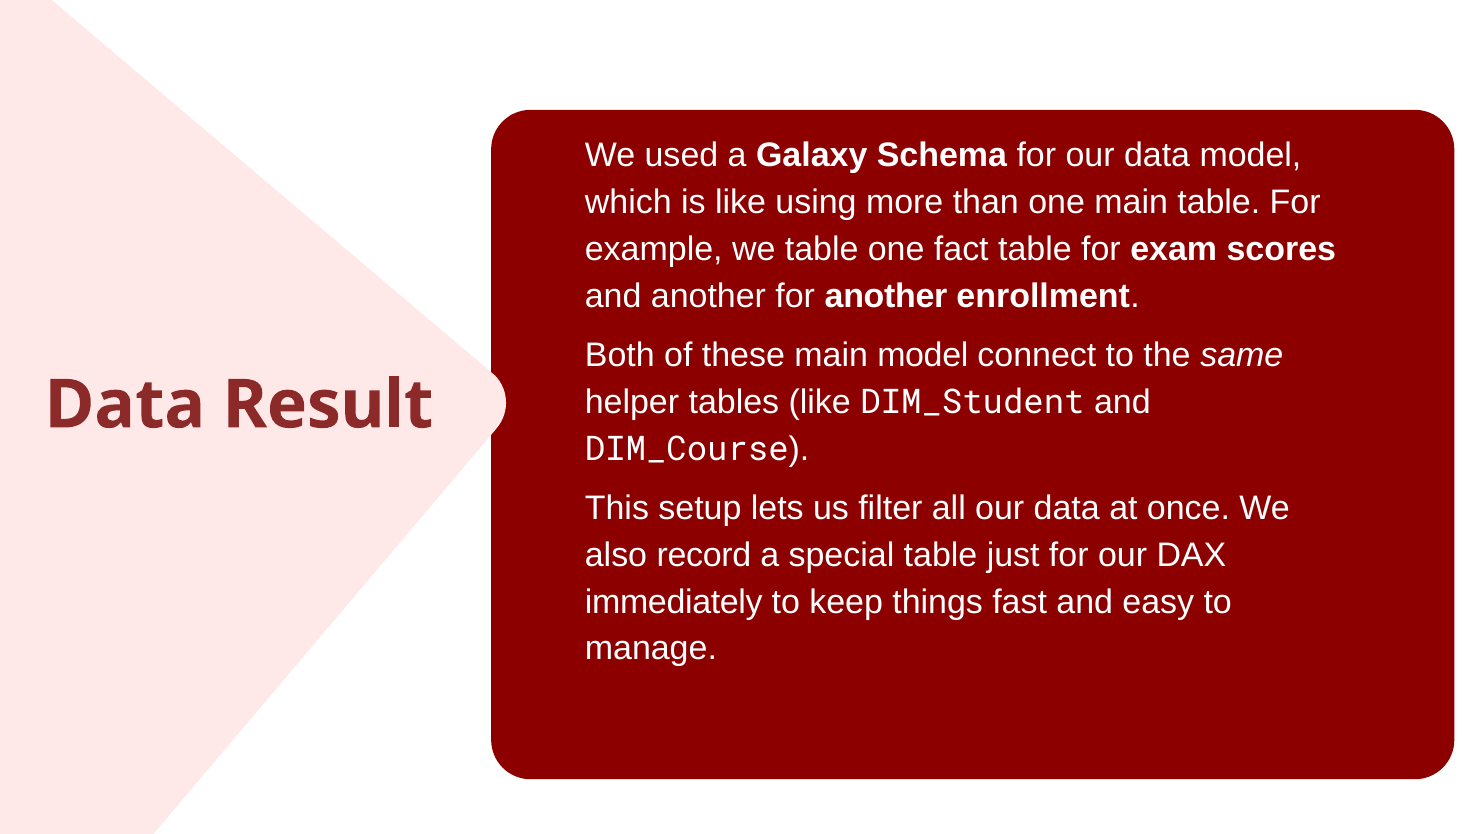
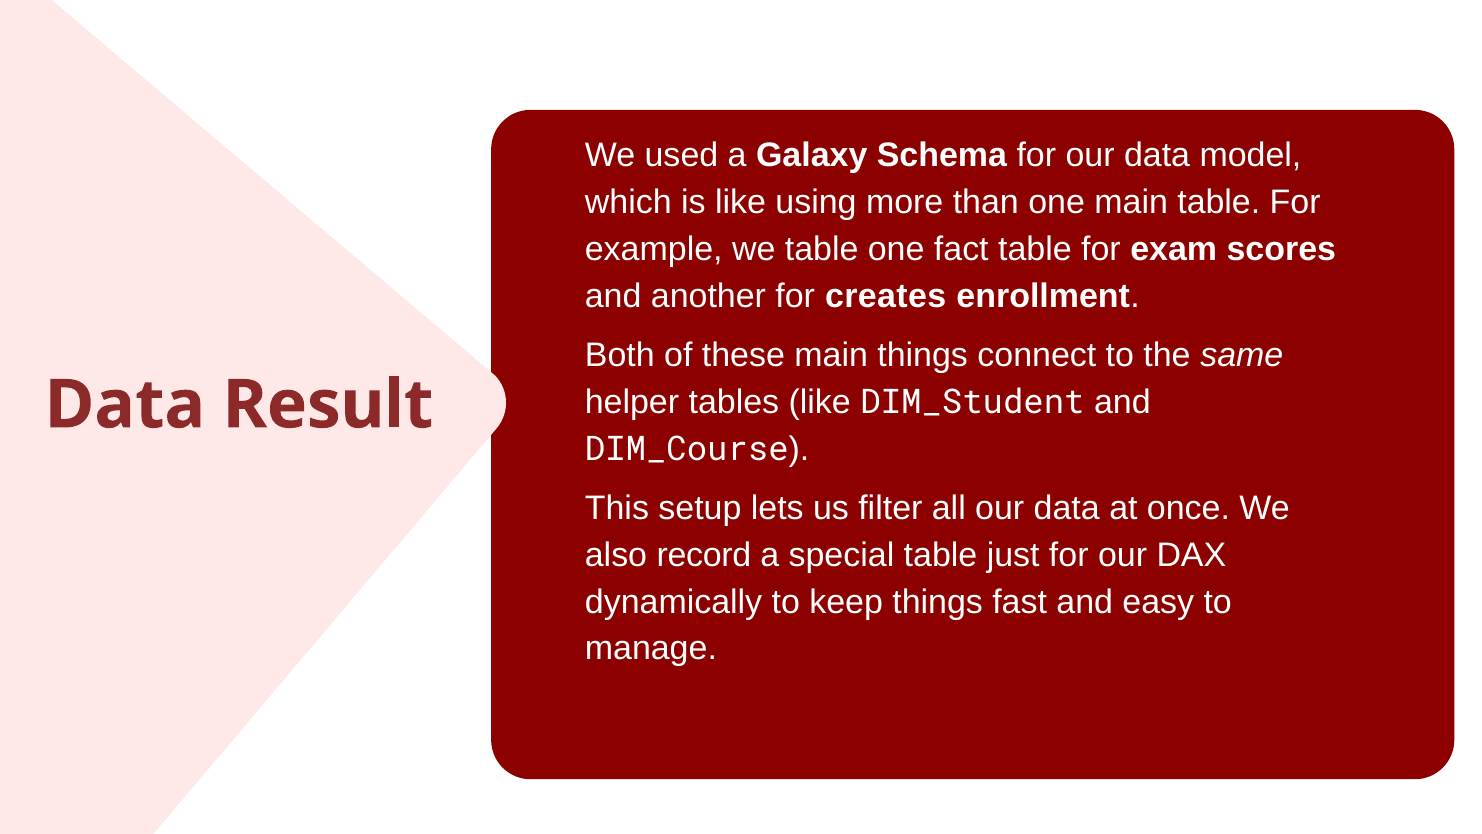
for another: another -> creates
main model: model -> things
immediately: immediately -> dynamically
